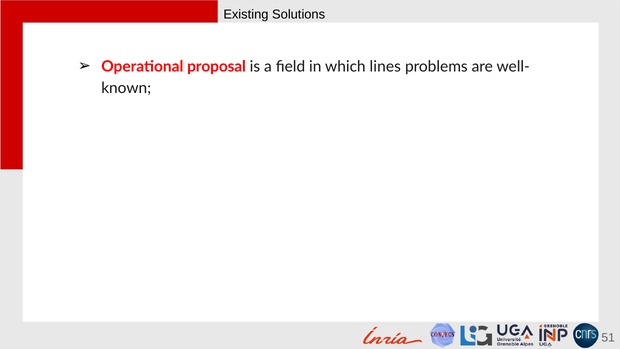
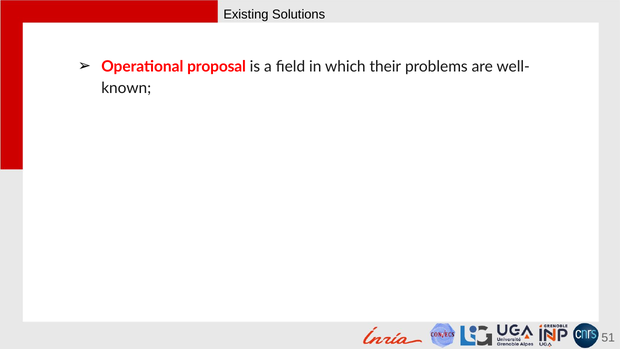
lines: lines -> their
